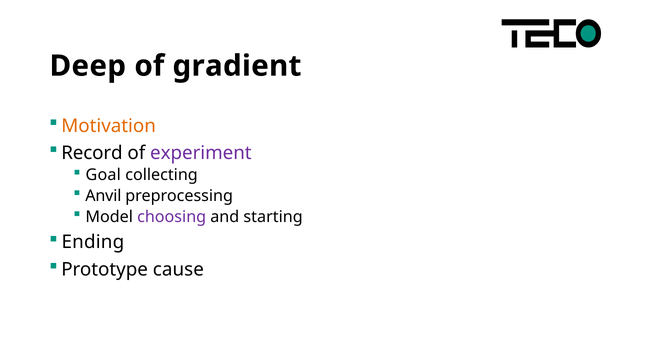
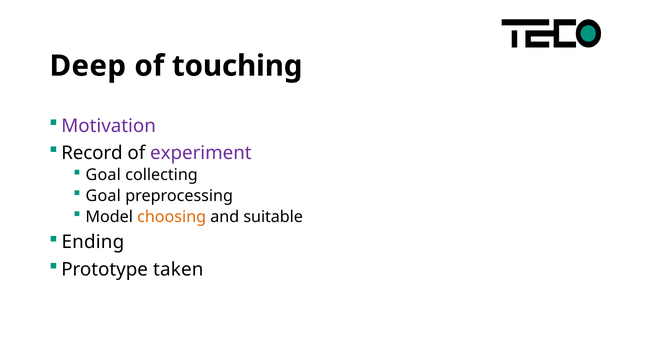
gradient: gradient -> touching
Motivation colour: orange -> purple
Anvil at (103, 196): Anvil -> Goal
choosing colour: purple -> orange
starting: starting -> suitable
cause: cause -> taken
